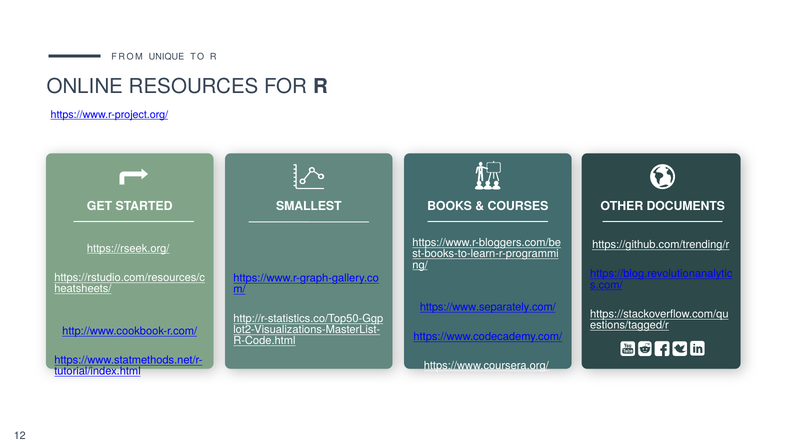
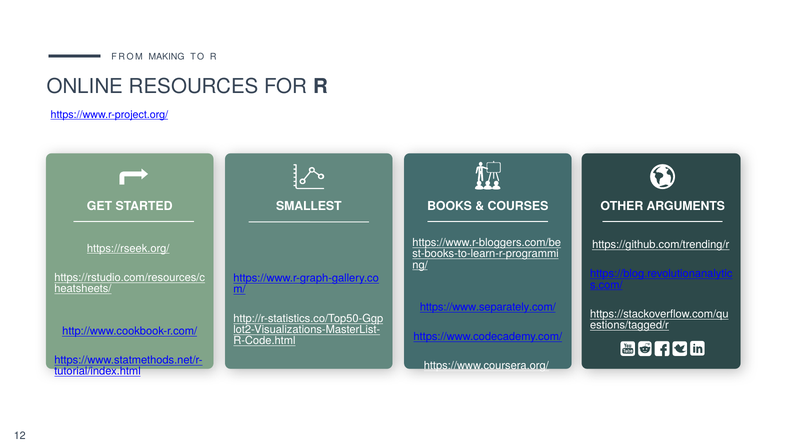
UNIQUE: UNIQUE -> MAKING
DOCUMENTS: DOCUMENTS -> ARGUMENTS
